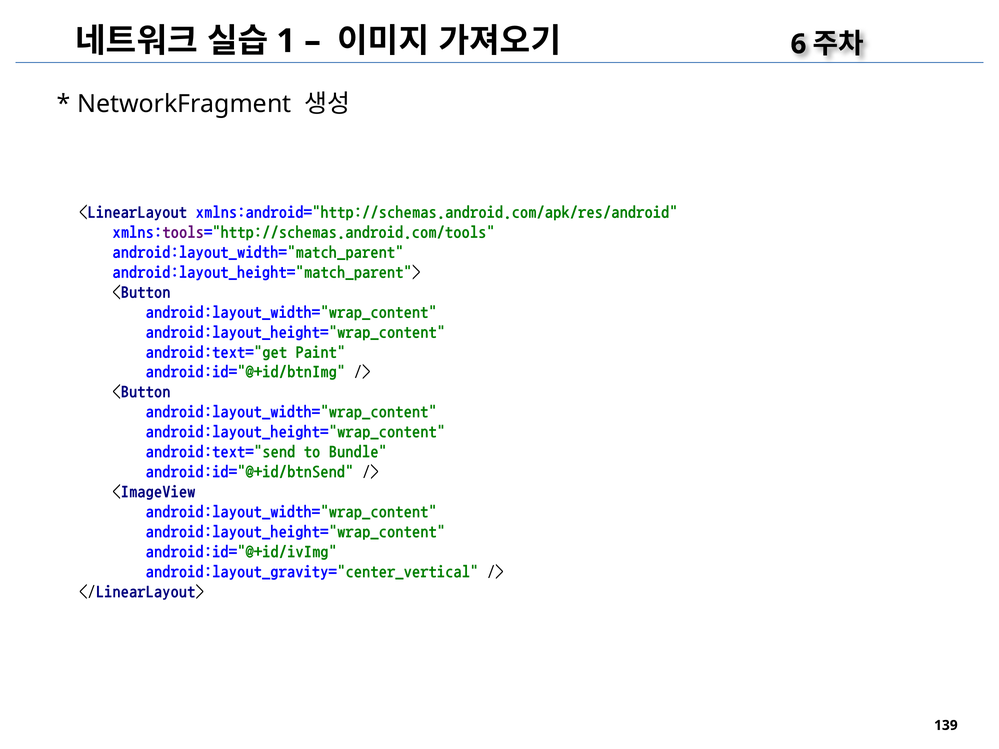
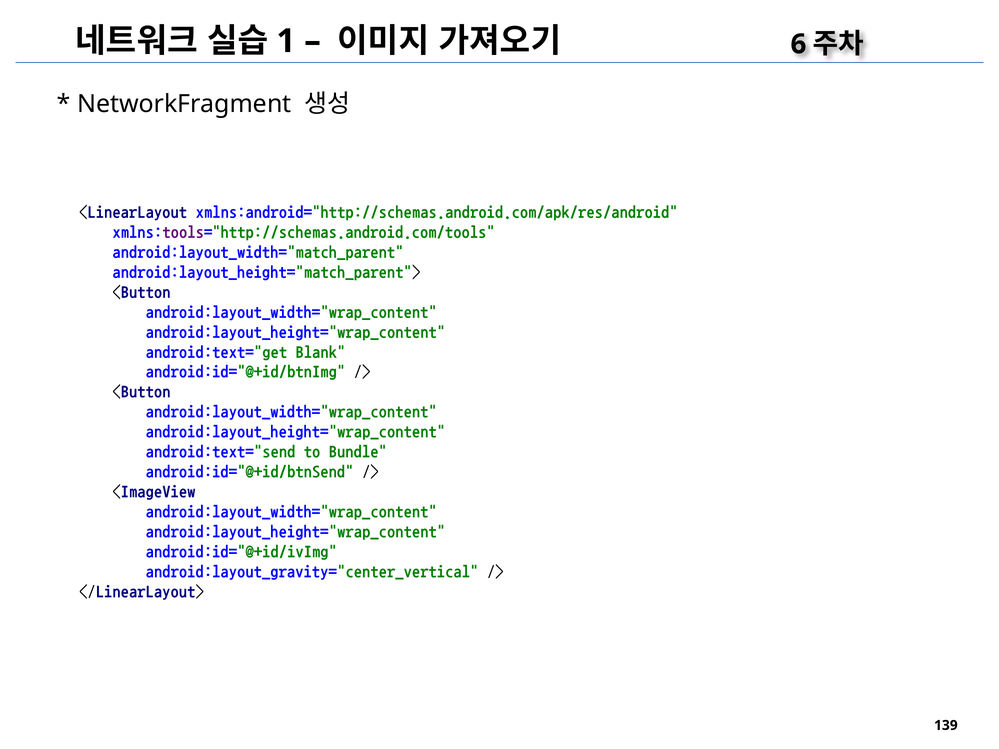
Paint: Paint -> Blank
